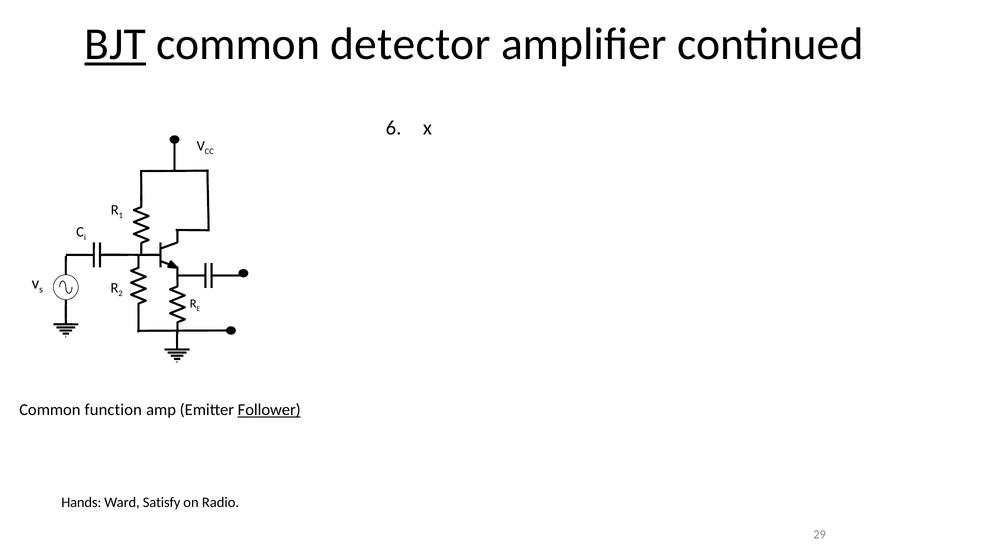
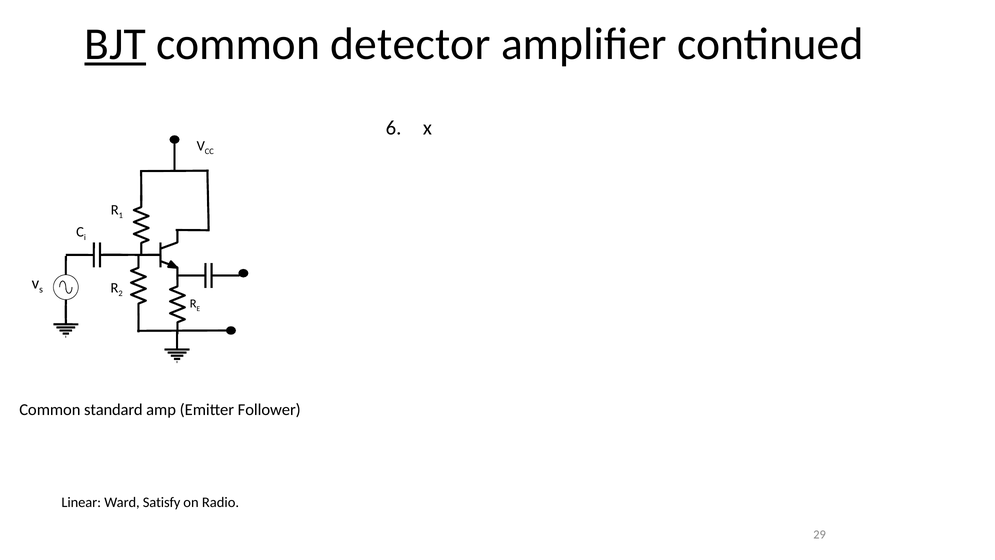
function: function -> standard
Follower underline: present -> none
Hands: Hands -> Linear
